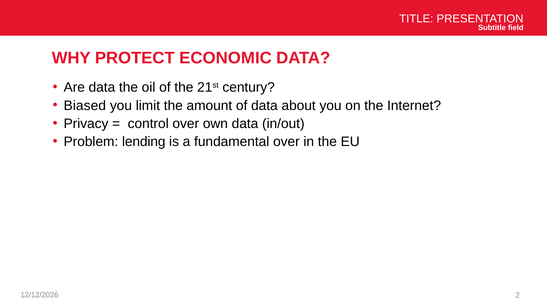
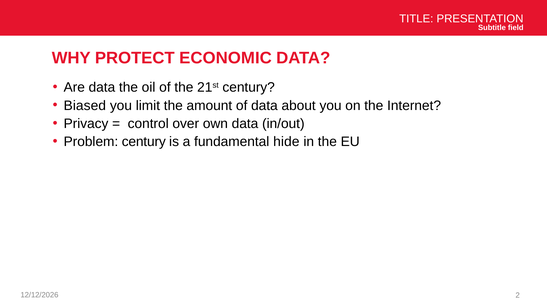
Problem lending: lending -> century
fundamental over: over -> hide
